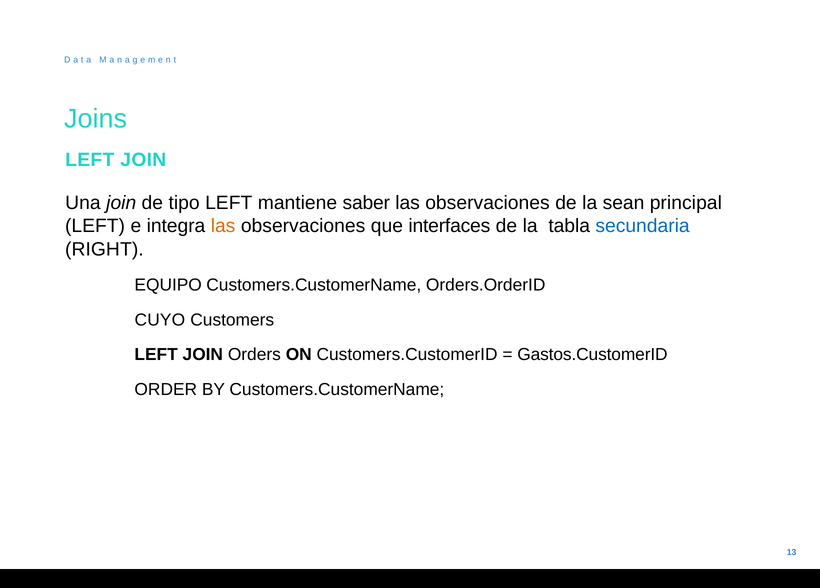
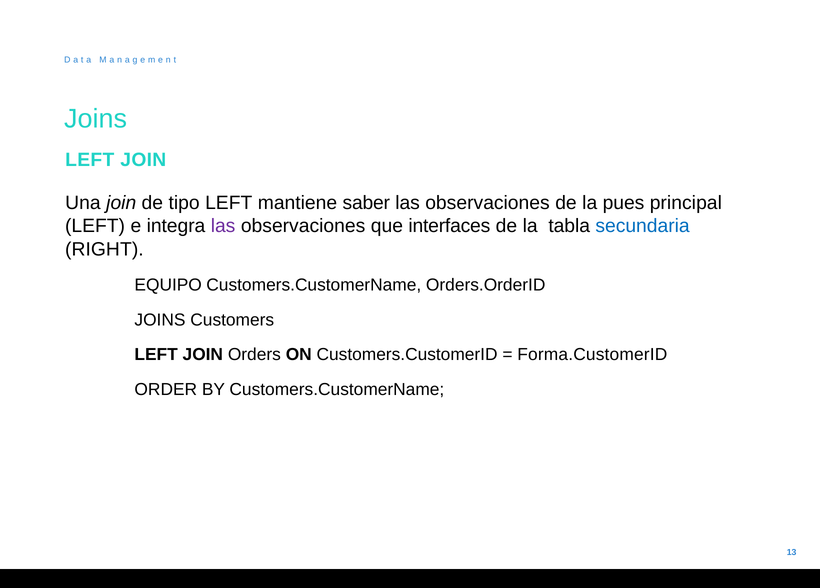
sean: sean -> pues
las at (223, 226) colour: orange -> purple
CUYO at (160, 320): CUYO -> JOINS
Gastos.CustomerID: Gastos.CustomerID -> Forma.CustomerID
